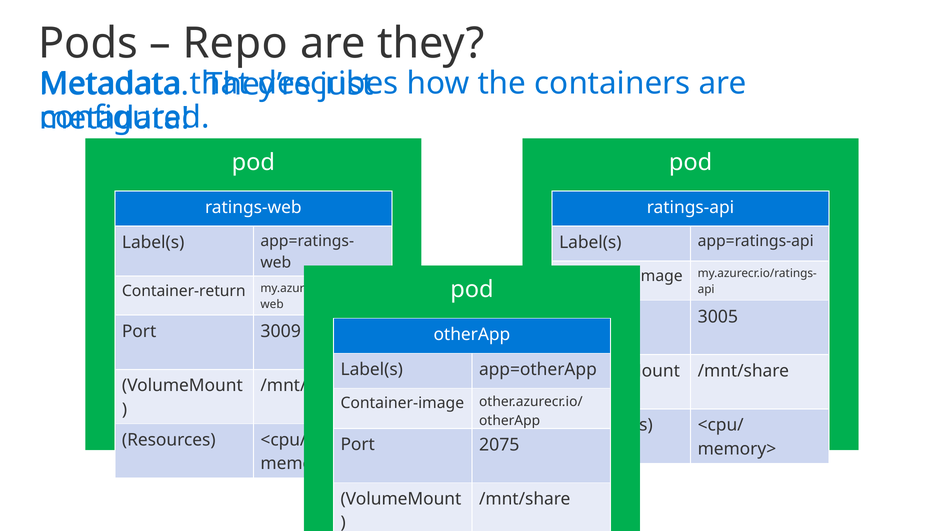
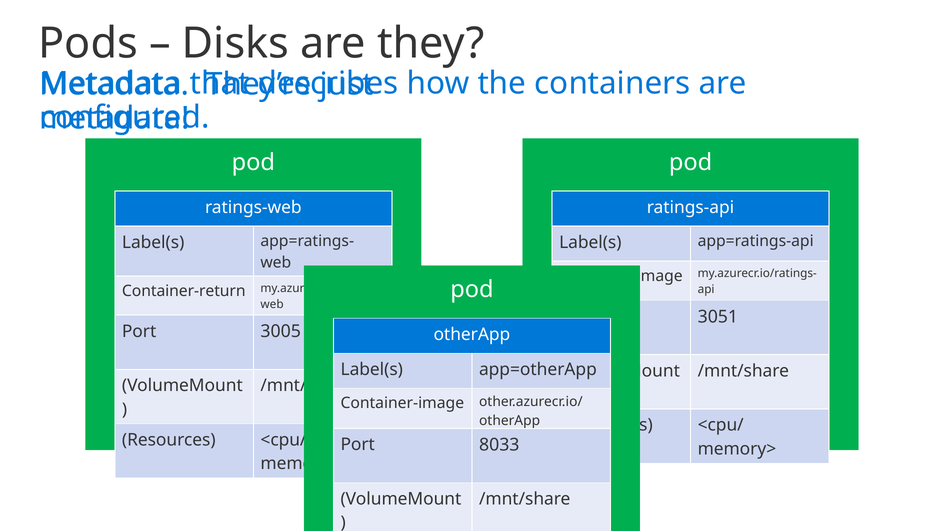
Repo: Repo -> Disks
3005: 3005 -> 3051
3009: 3009 -> 3005
2075: 2075 -> 8033
